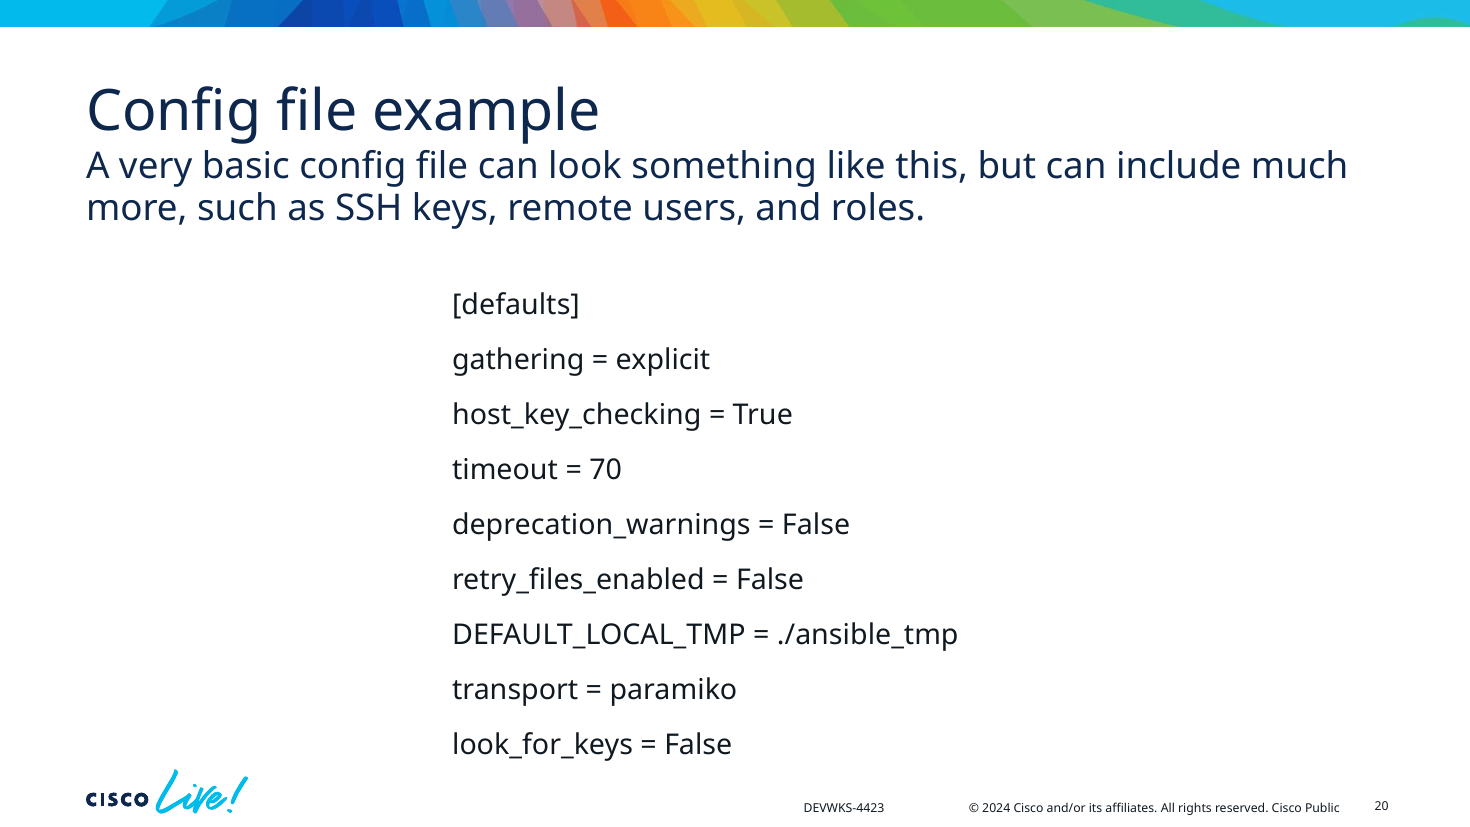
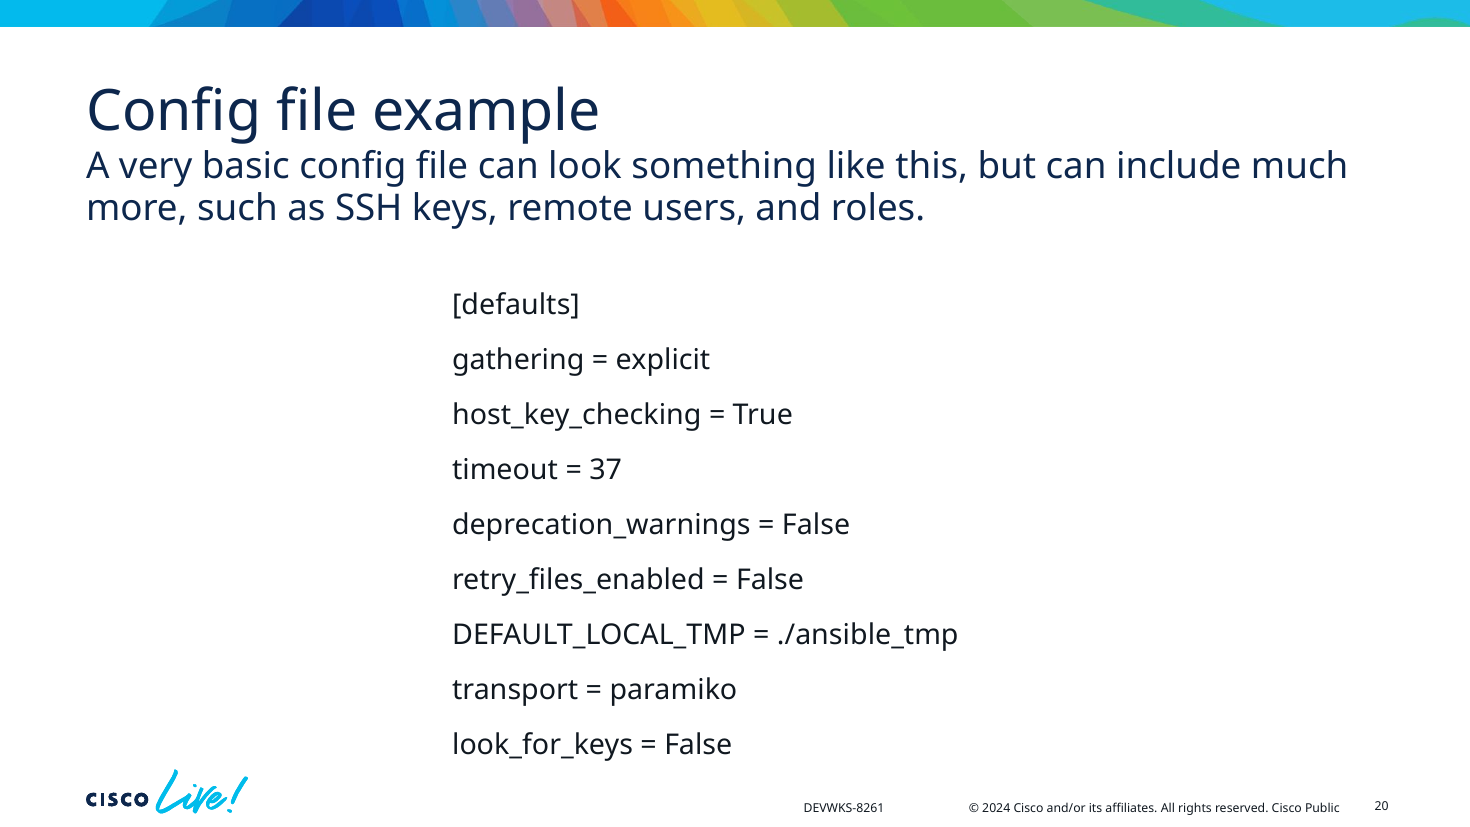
70: 70 -> 37
DEVWKS-4423: DEVWKS-4423 -> DEVWKS-8261
